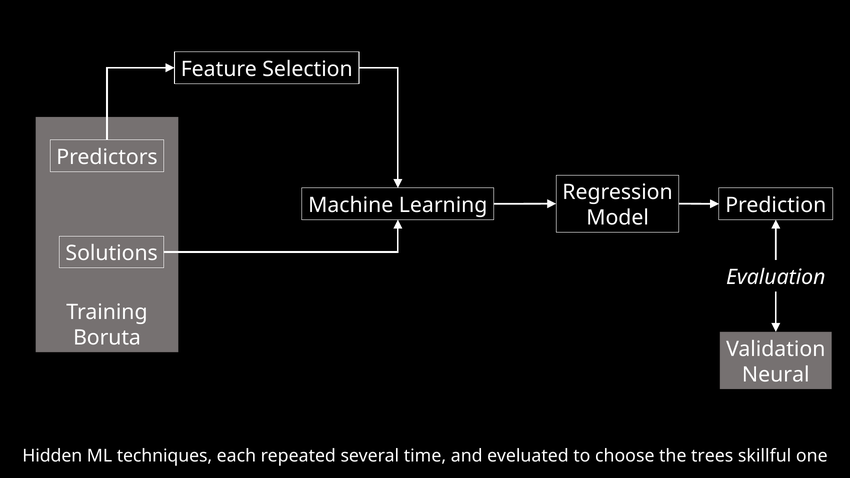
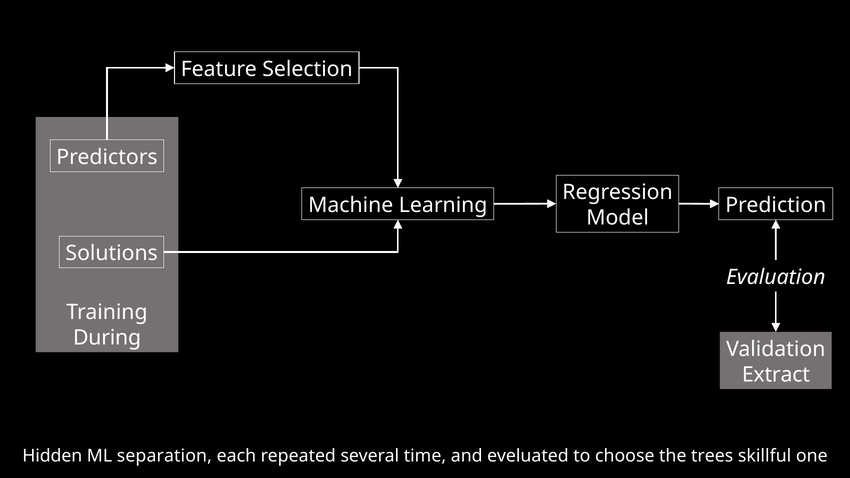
Boruta: Boruta -> During
Neural: Neural -> Extract
techniques: techniques -> separation
